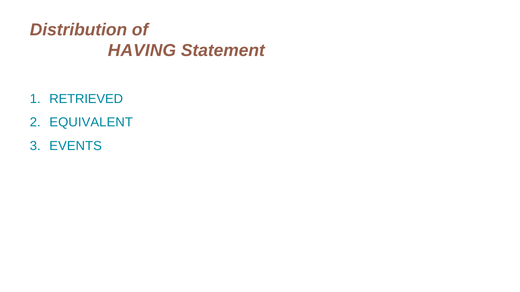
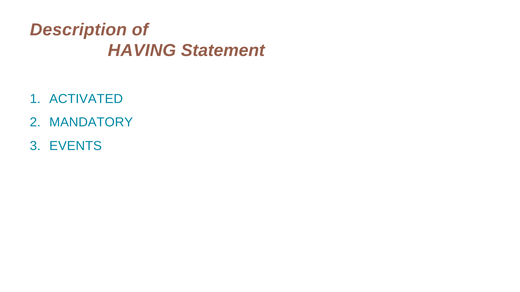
Distribution: Distribution -> Description
RETRIEVED: RETRIEVED -> ACTIVATED
EQUIVALENT: EQUIVALENT -> MANDATORY
